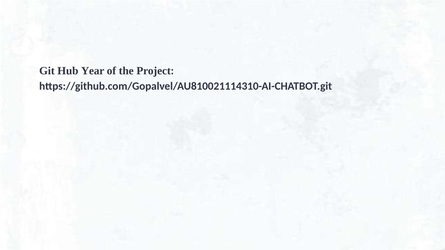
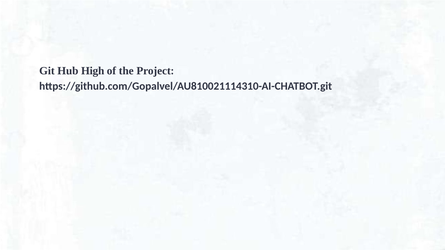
Year: Year -> High
